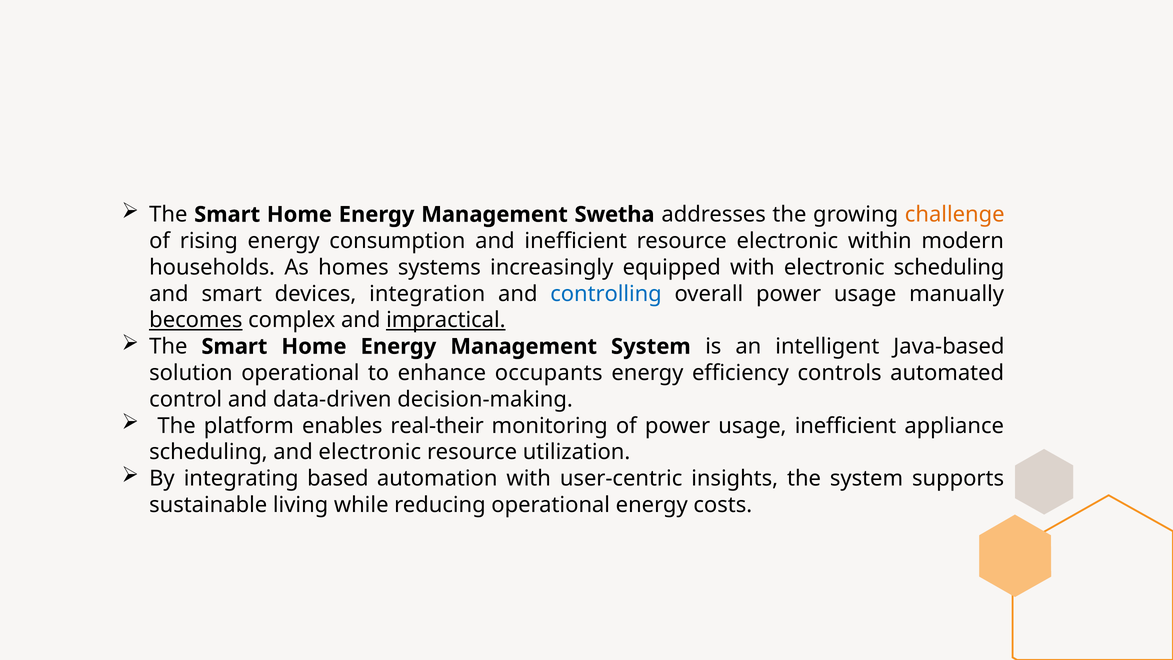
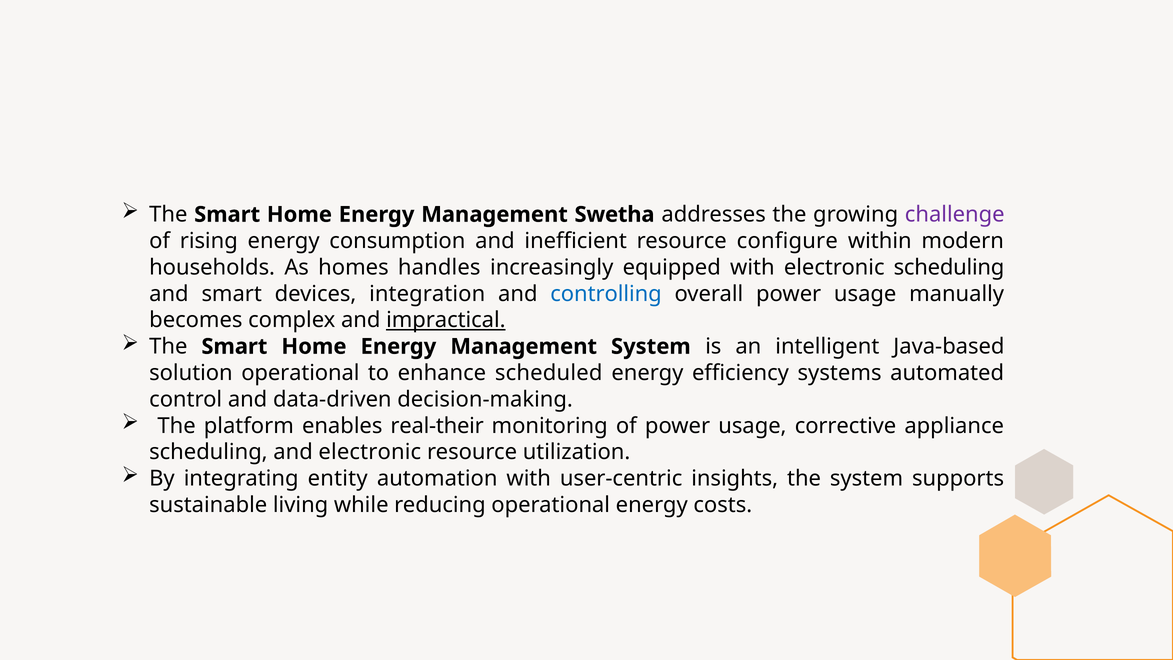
challenge colour: orange -> purple
resource electronic: electronic -> configure
systems: systems -> handles
becomes underline: present -> none
occupants: occupants -> scheduled
controls: controls -> systems
usage inefficient: inefficient -> corrective
based: based -> entity
